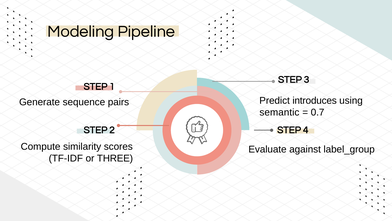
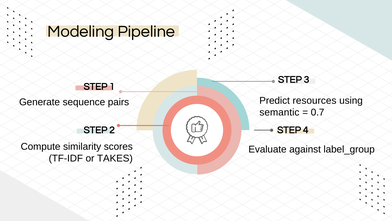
introduces: introduces -> resources
THREE: THREE -> TAKES
